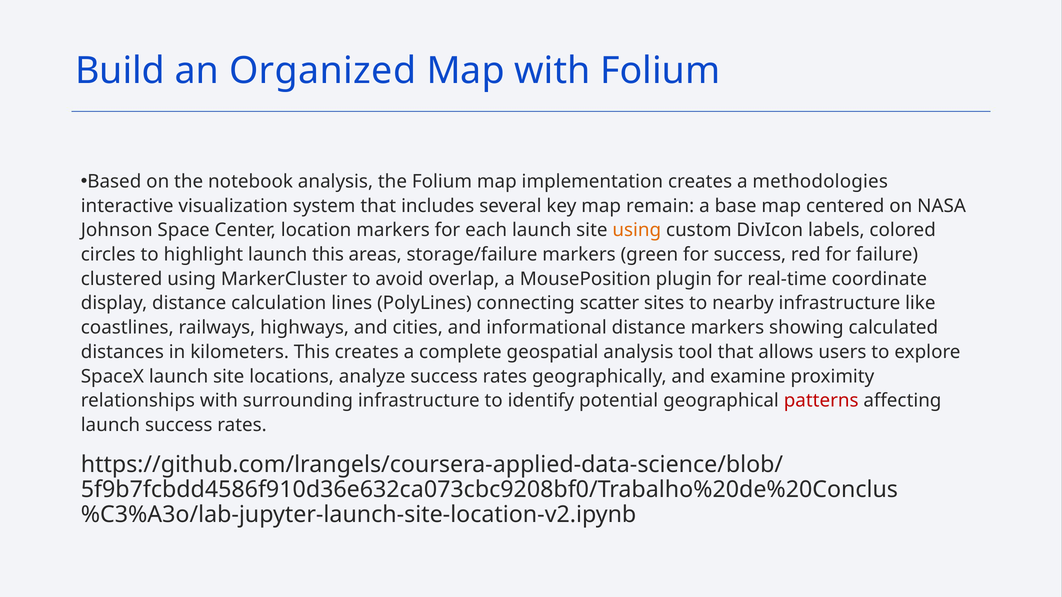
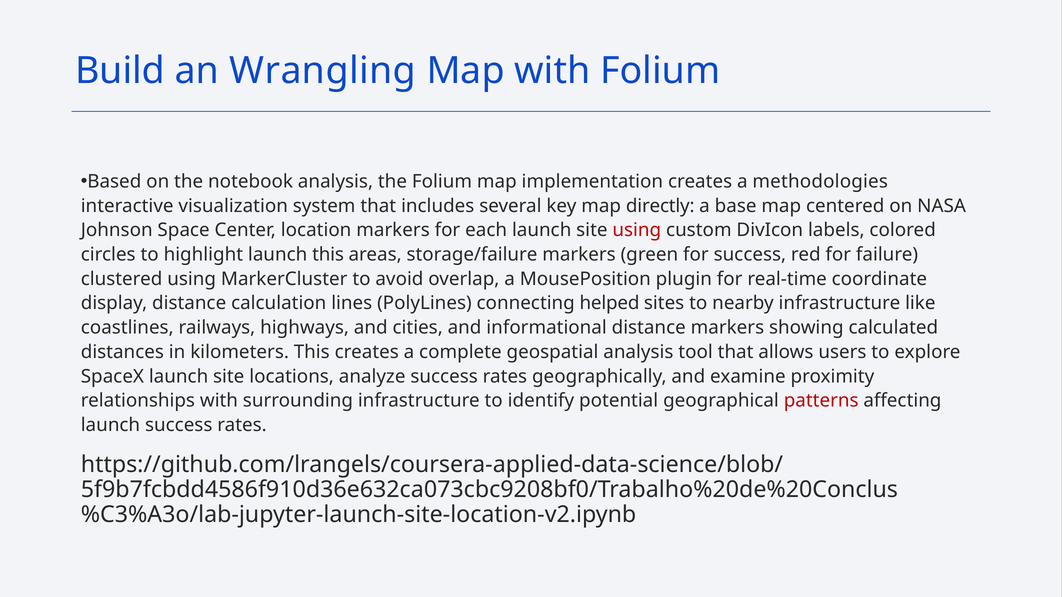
Organized: Organized -> Wrangling
remain: remain -> directly
using at (637, 230) colour: orange -> red
scatter: scatter -> helped
